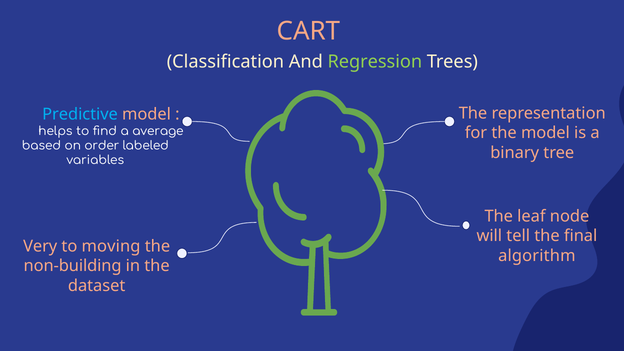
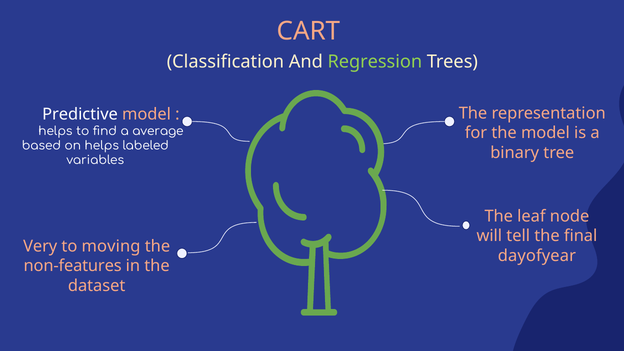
Predictive colour: light blue -> white
on order: order -> helps
algorithm: algorithm -> dayofyear
non-building: non-building -> non-features
